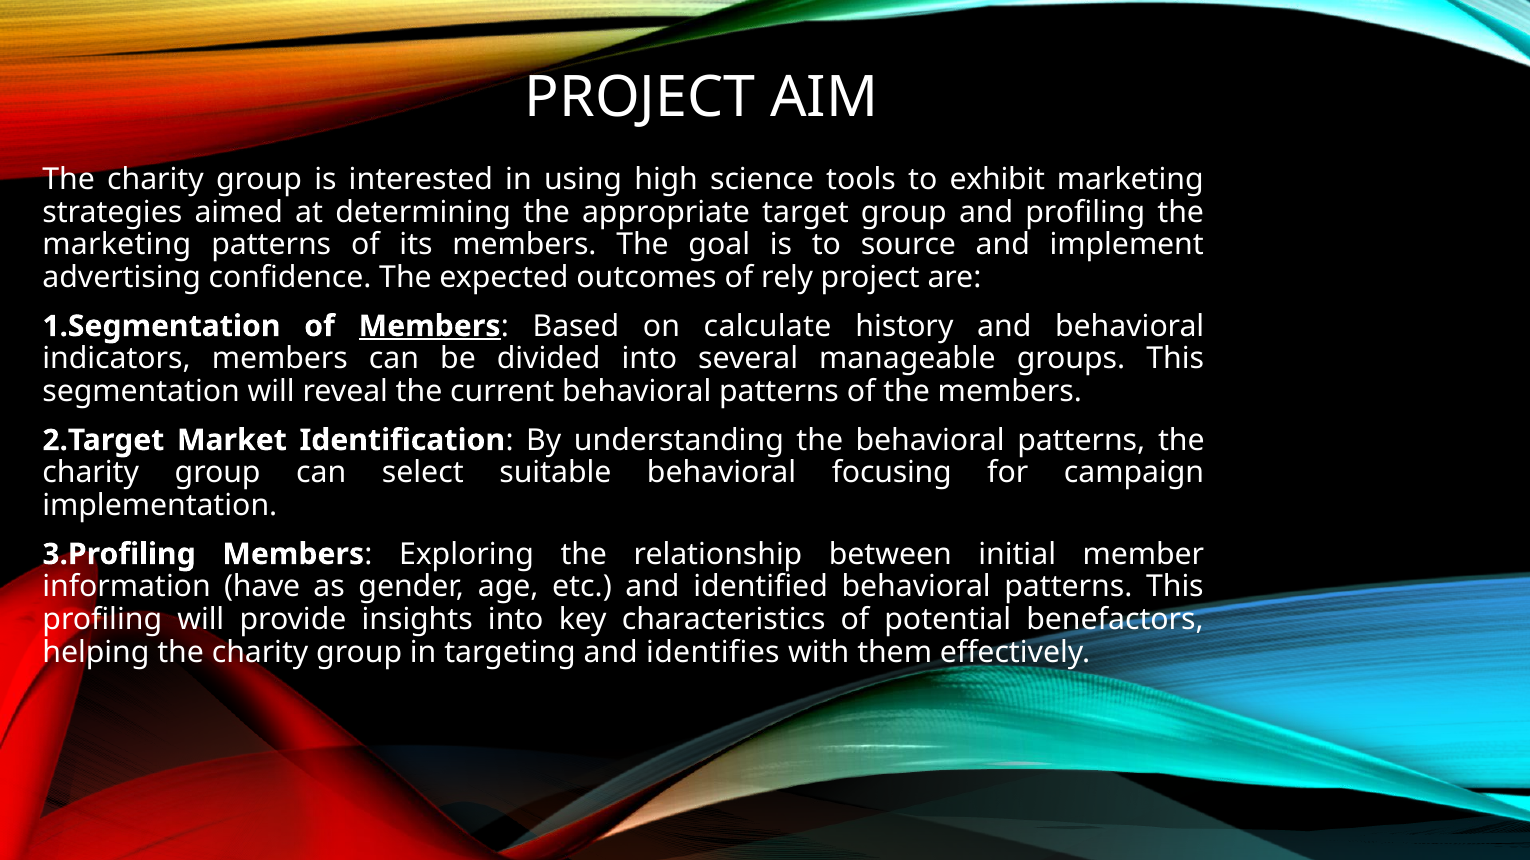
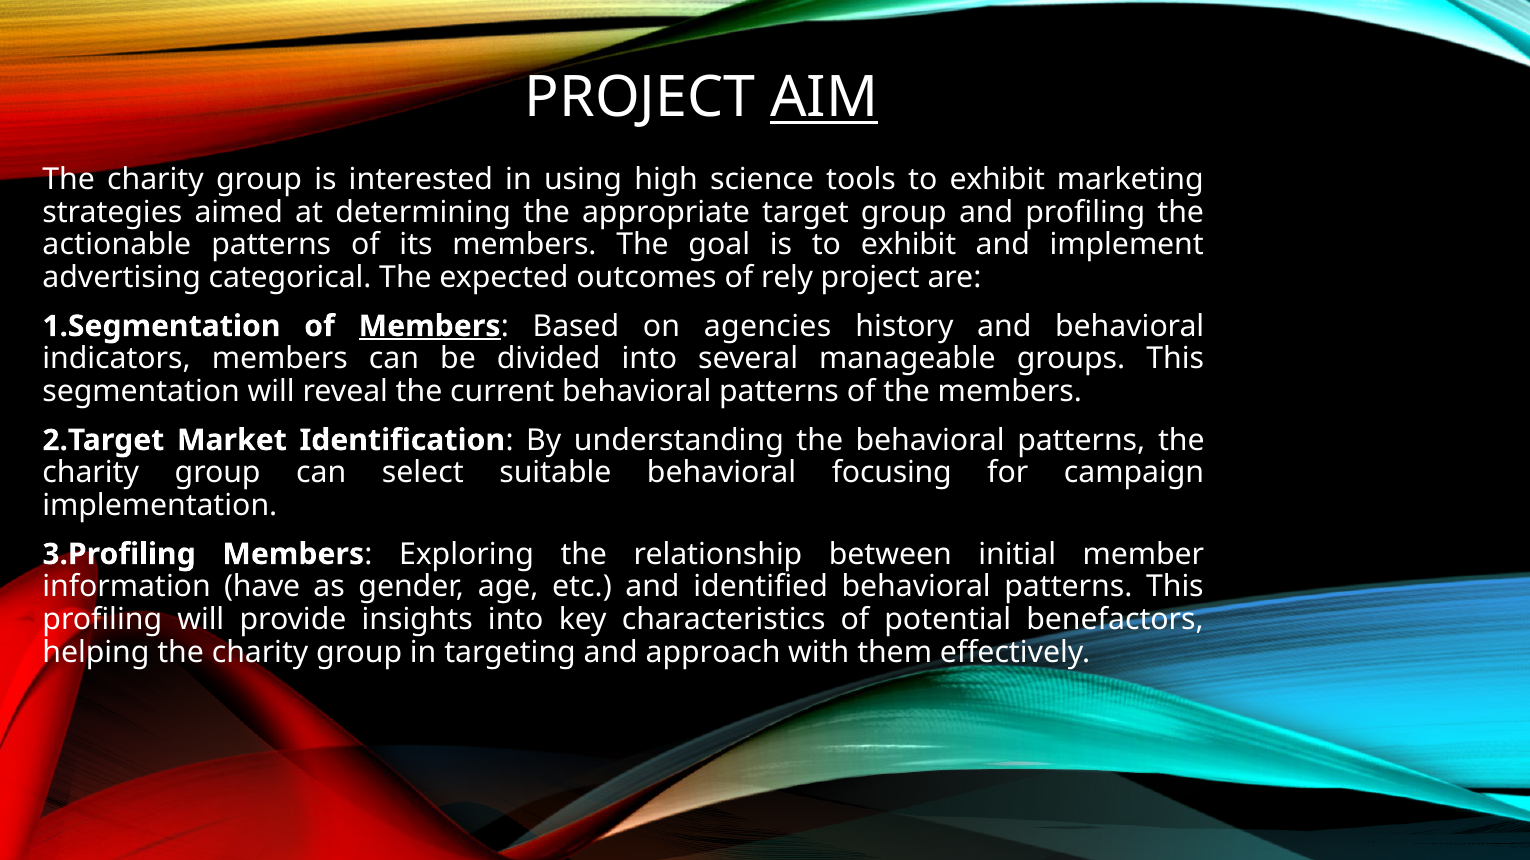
AIM underline: none -> present
marketing at (117, 245): marketing -> actionable
is to source: source -> exhibit
confidence: confidence -> categorical
calculate: calculate -> agencies
identifies: identifies -> approach
